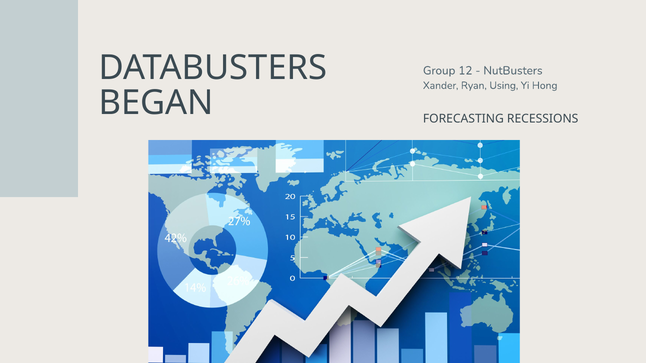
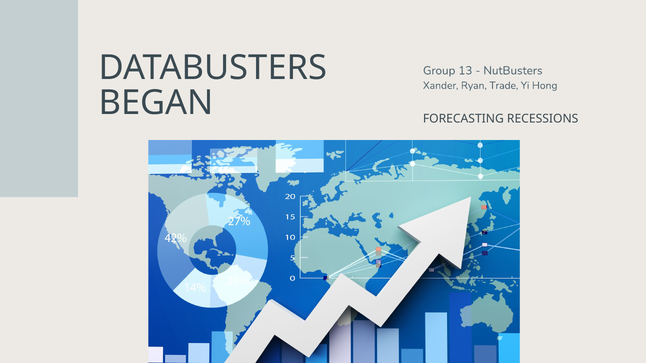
12: 12 -> 13
Using: Using -> Trade
